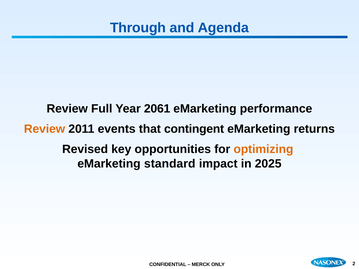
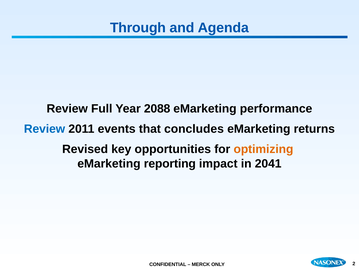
2061: 2061 -> 2088
Review at (44, 129) colour: orange -> blue
contingent: contingent -> concludes
standard: standard -> reporting
2025: 2025 -> 2041
